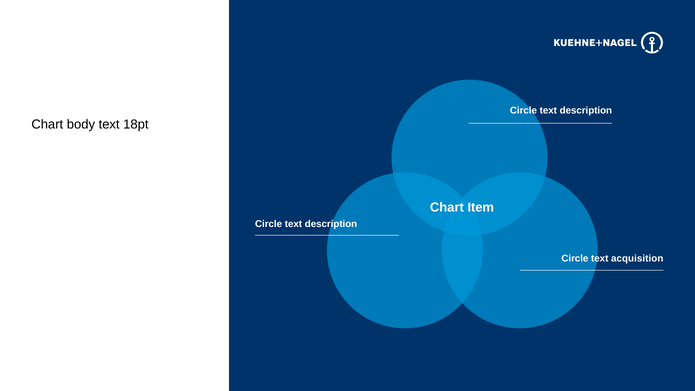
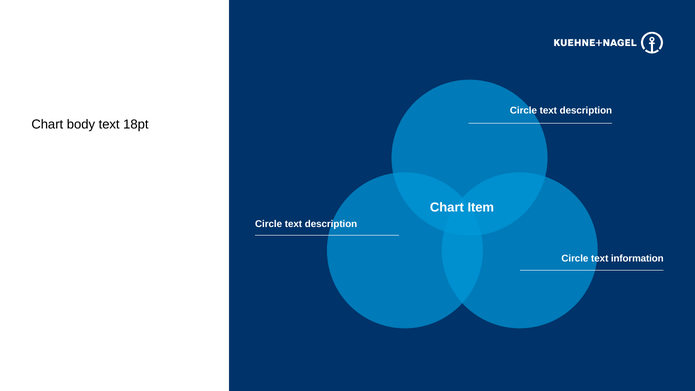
acquisition: acquisition -> information
